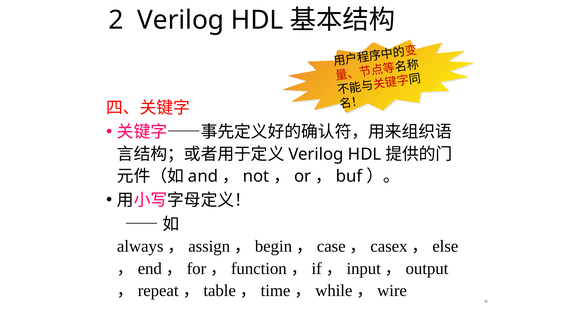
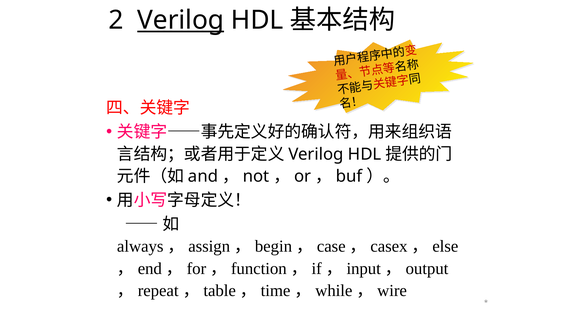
Verilog at (181, 20) underline: none -> present
